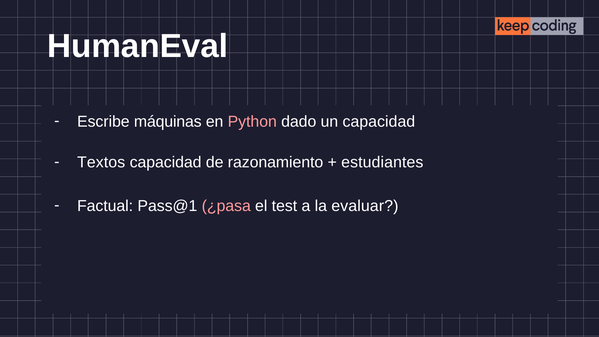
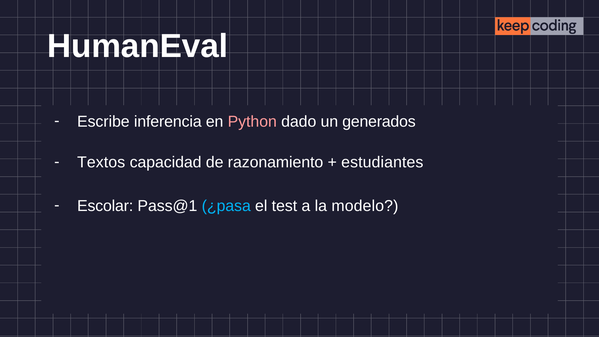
máquinas: máquinas -> inferencia
un capacidad: capacidad -> generados
Factual: Factual -> Escolar
¿pasa colour: pink -> light blue
evaluar: evaluar -> modelo
